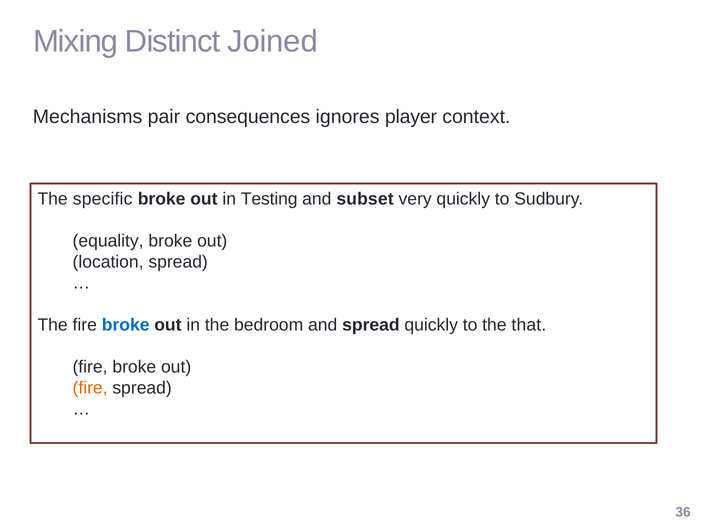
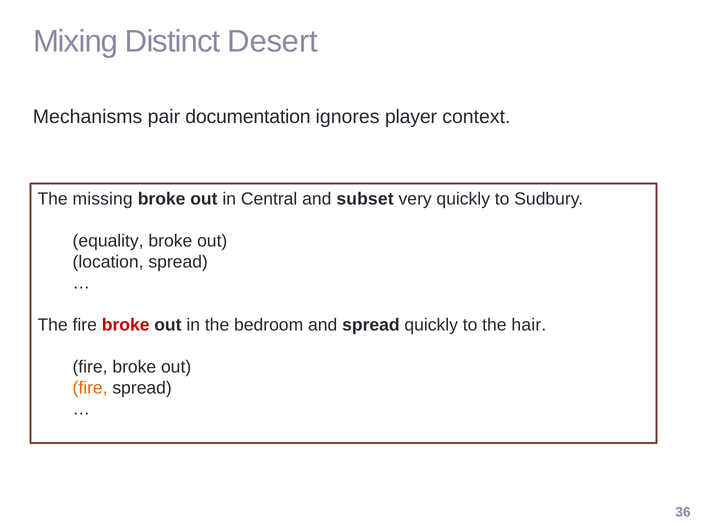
Joined: Joined -> Desert
consequences: consequences -> documentation
specific: specific -> missing
Testing: Testing -> Central
broke at (126, 325) colour: blue -> red
that: that -> hair
